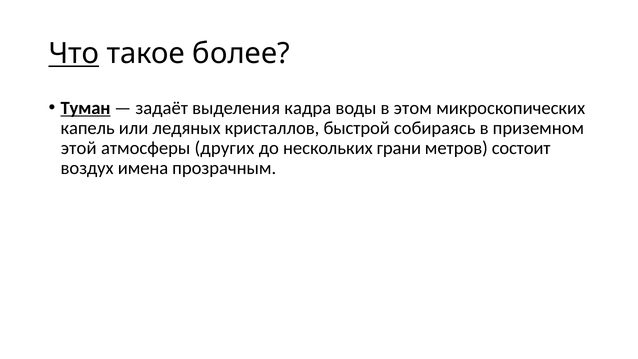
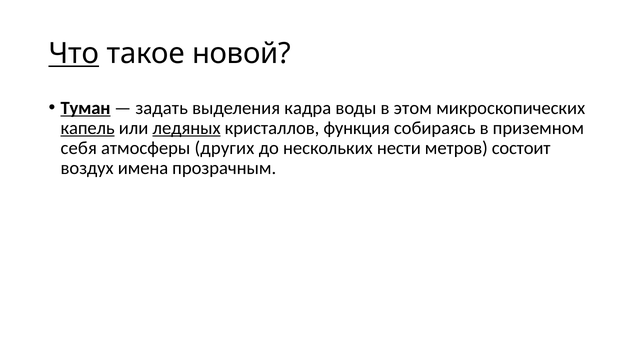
более: более -> новой
задаёт: задаёт -> задать
капель underline: none -> present
ледяных underline: none -> present
быстрой: быстрой -> функция
этой: этой -> себя
грани: грани -> нести
